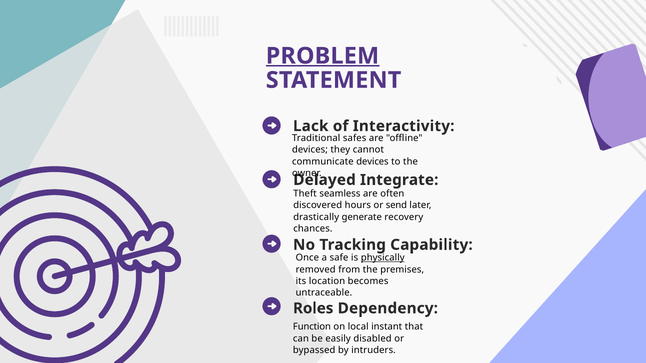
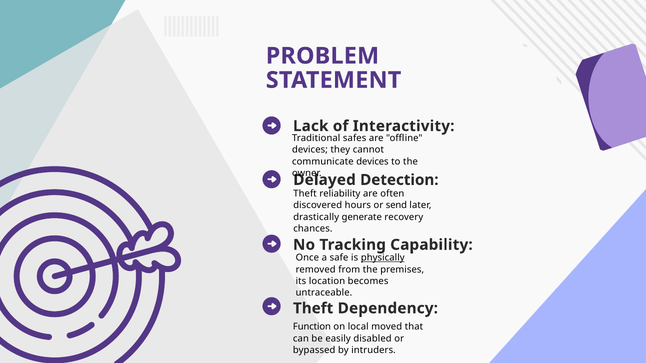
PROBLEM underline: present -> none
Integrate: Integrate -> Detection
seamless: seamless -> reliability
Roles at (313, 309): Roles -> Theft
instant: instant -> moved
